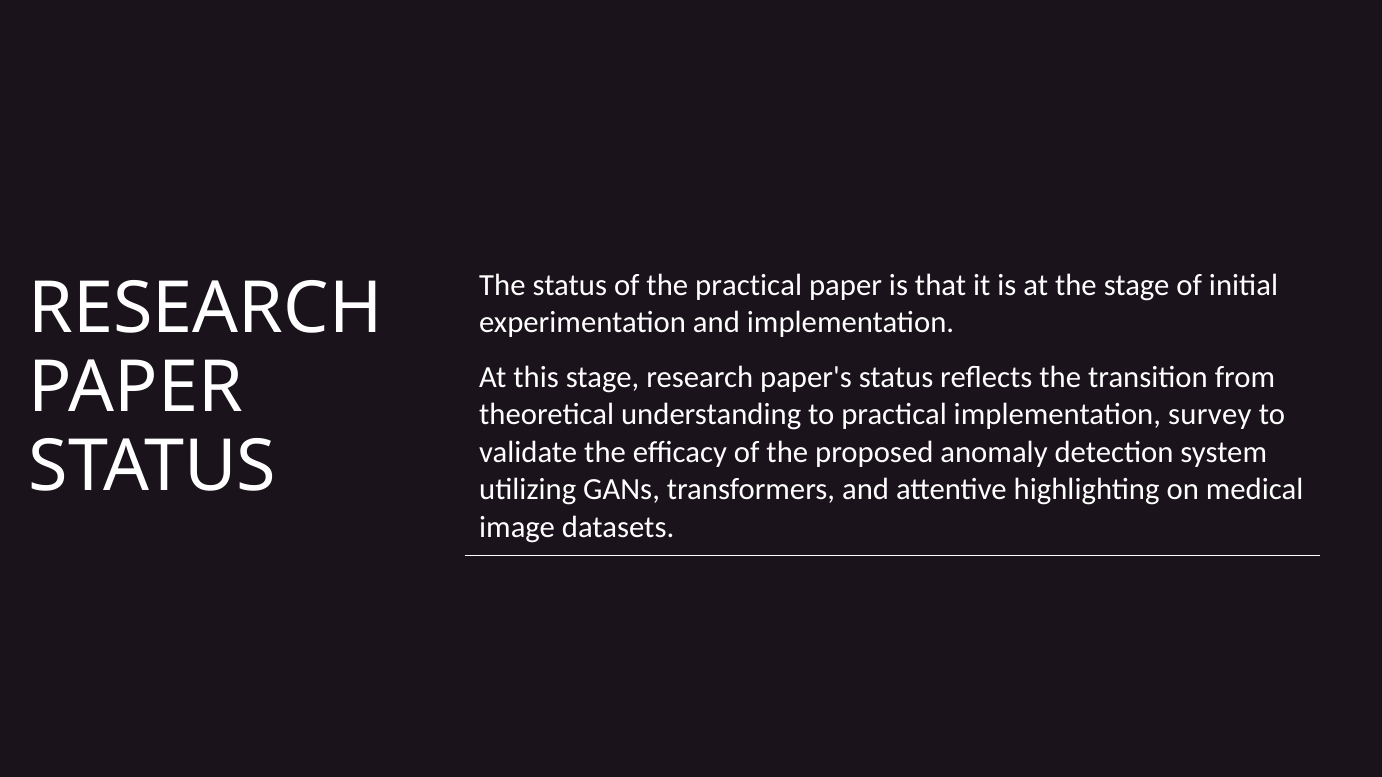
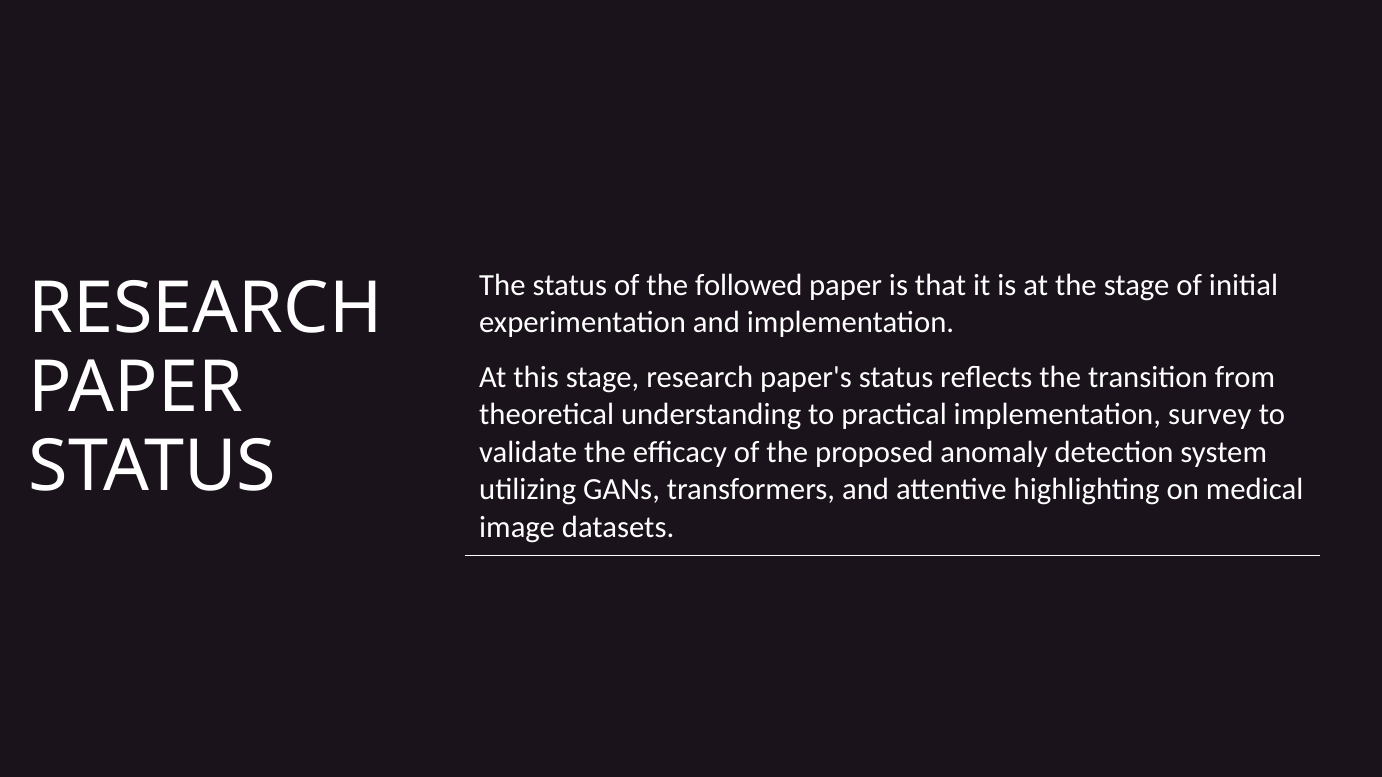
the practical: practical -> followed
